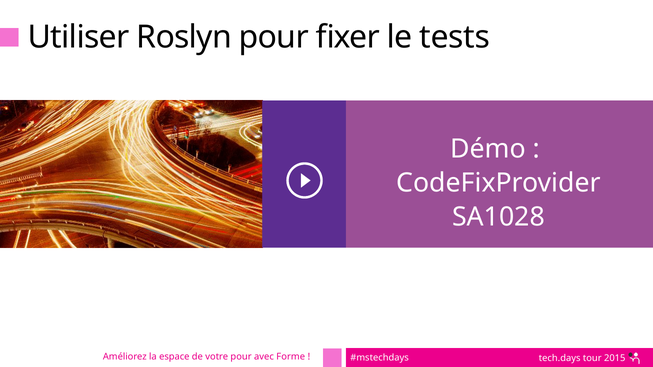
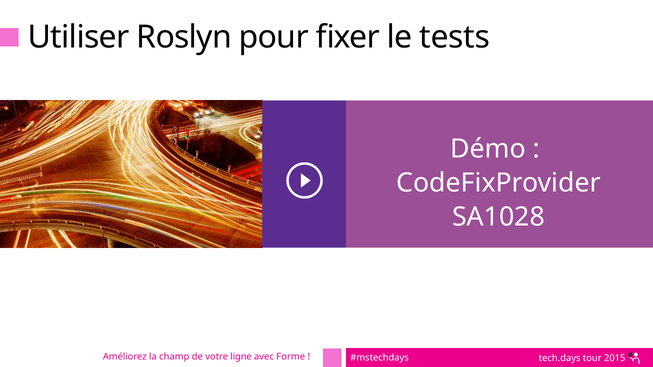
espace: espace -> champ
votre pour: pour -> ligne
